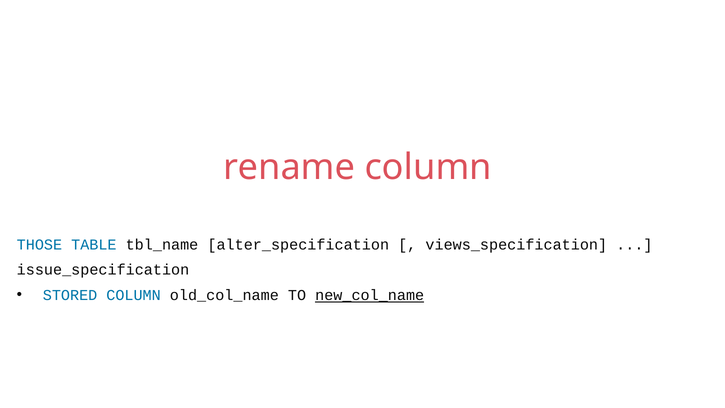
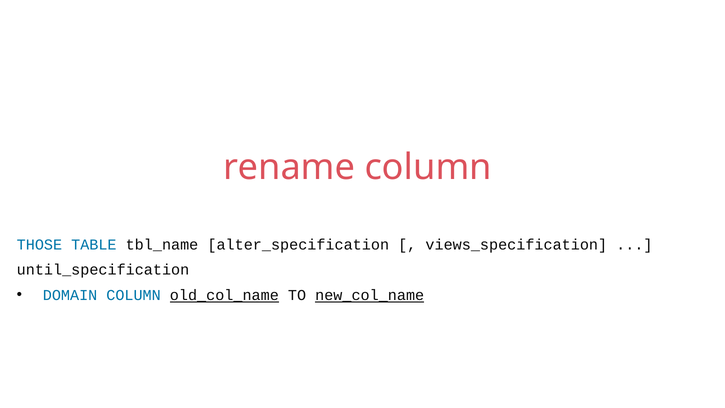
issue_specification: issue_specification -> until_specification
STORED: STORED -> DOMAIN
old_col_name underline: none -> present
